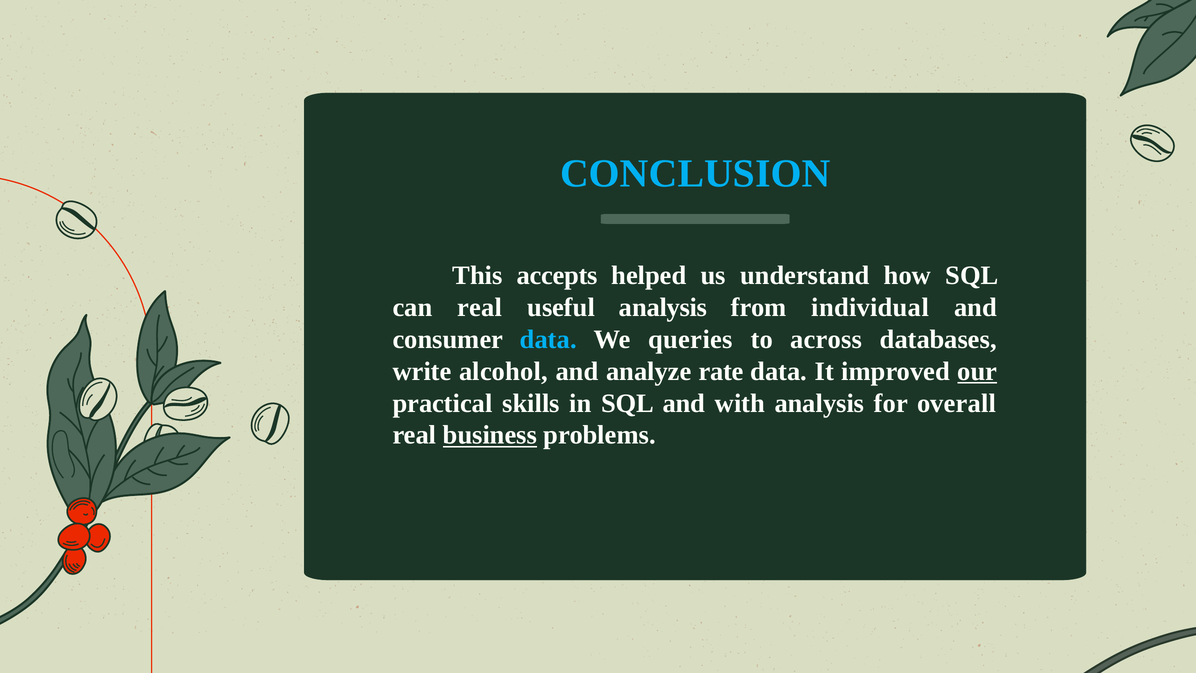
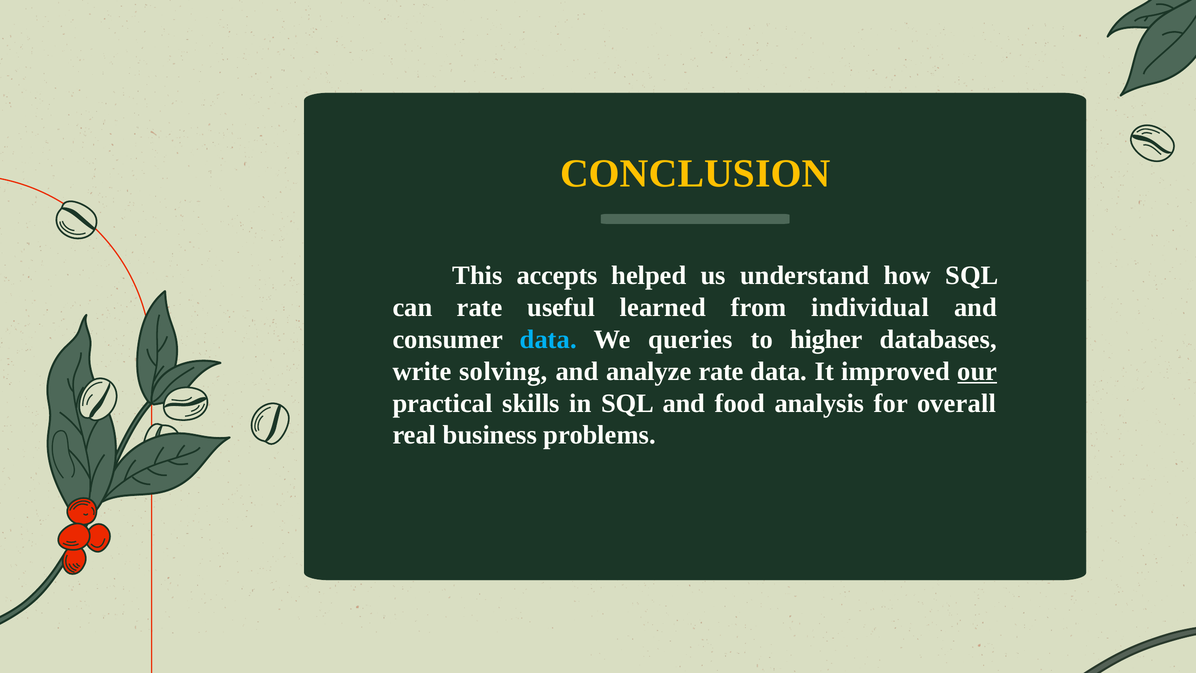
CONCLUSION colour: light blue -> yellow
can real: real -> rate
useful analysis: analysis -> learned
across: across -> higher
alcohol: alcohol -> solving
with: with -> food
business underline: present -> none
